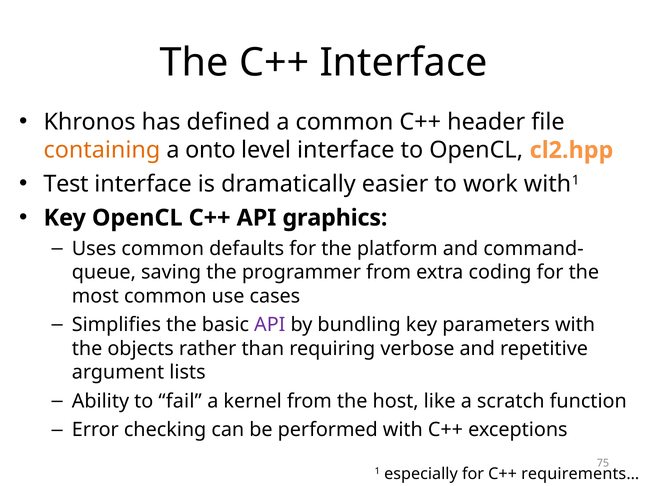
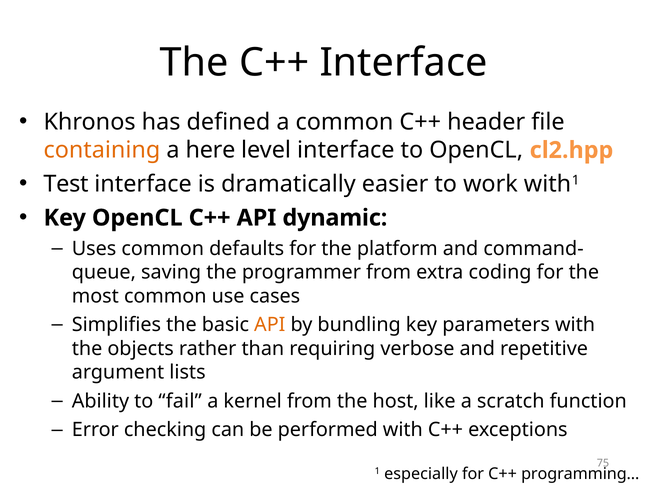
onto: onto -> here
graphics: graphics -> dynamic
API at (270, 325) colour: purple -> orange
requirements…: requirements… -> programming…
